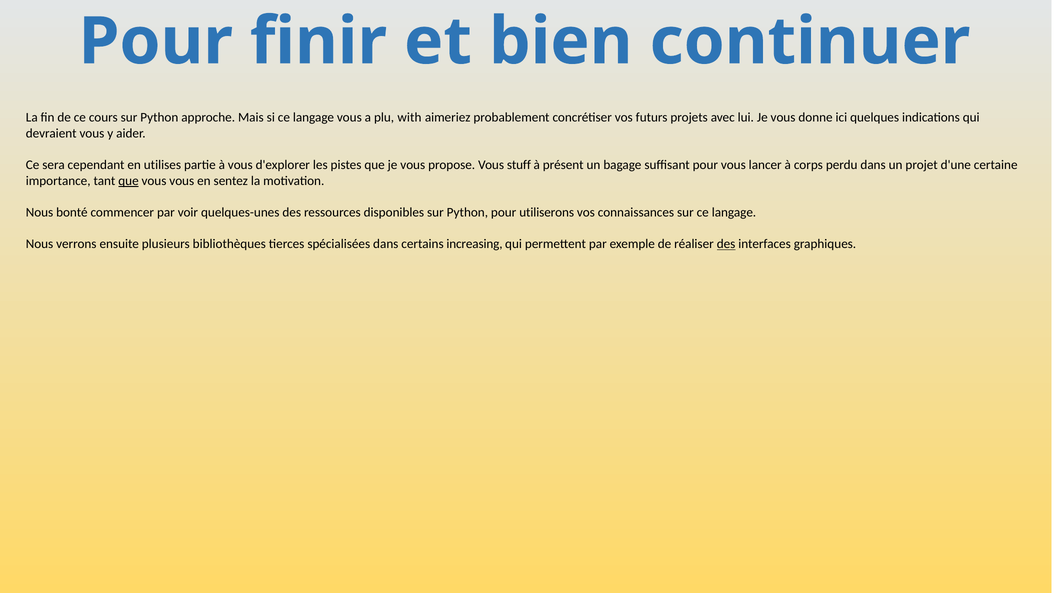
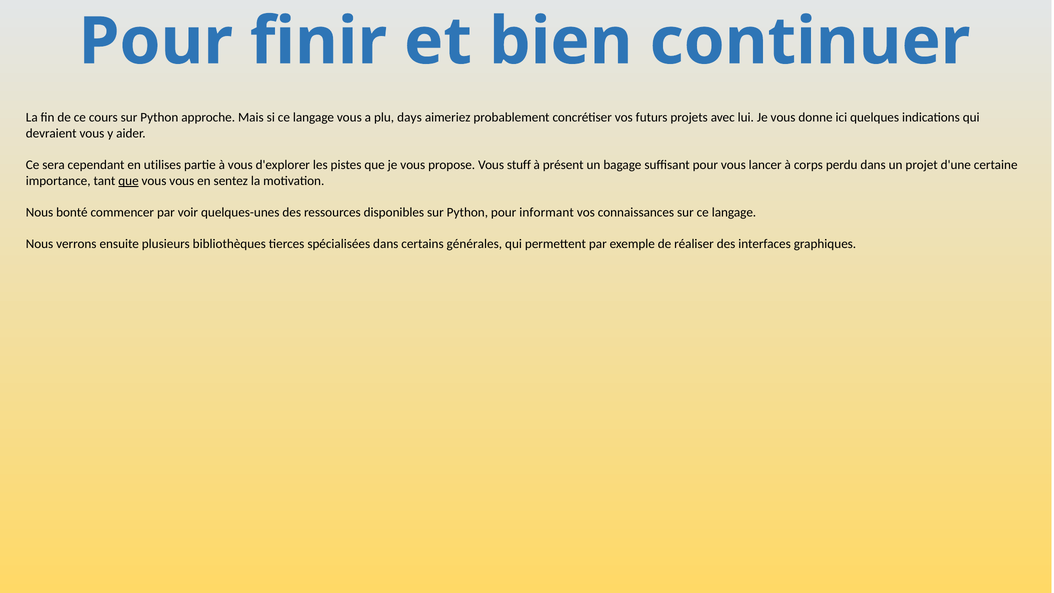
with: with -> days
utiliserons: utiliserons -> informant
increasing: increasing -> générales
des at (726, 244) underline: present -> none
